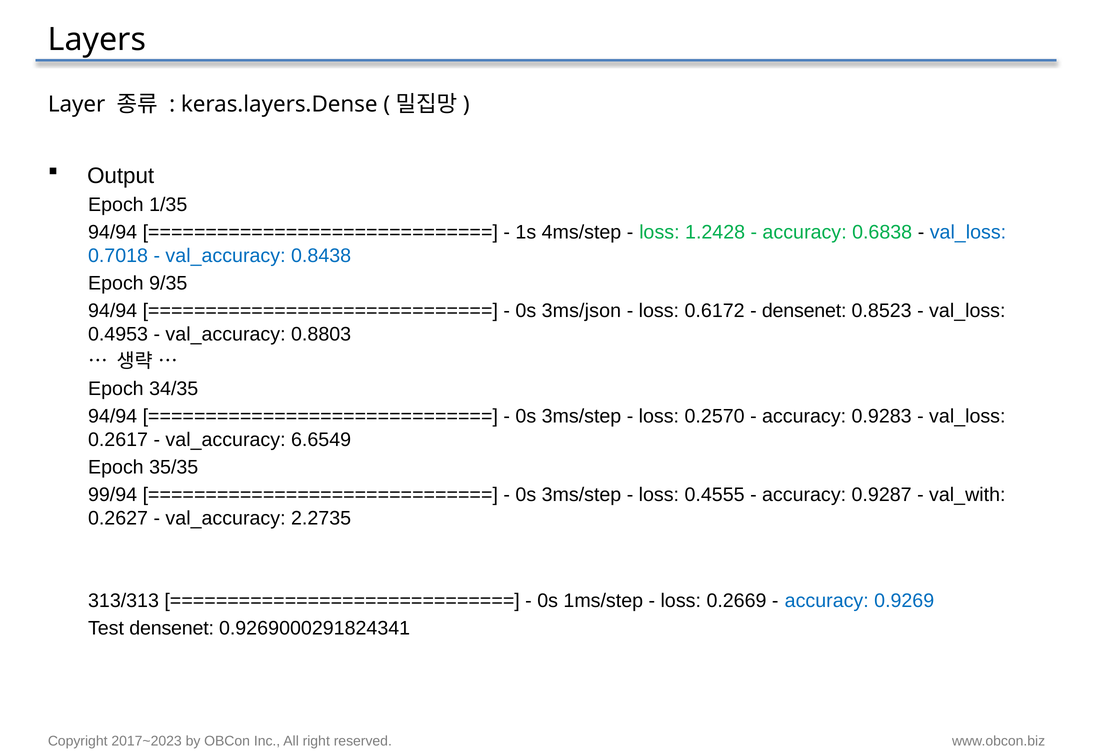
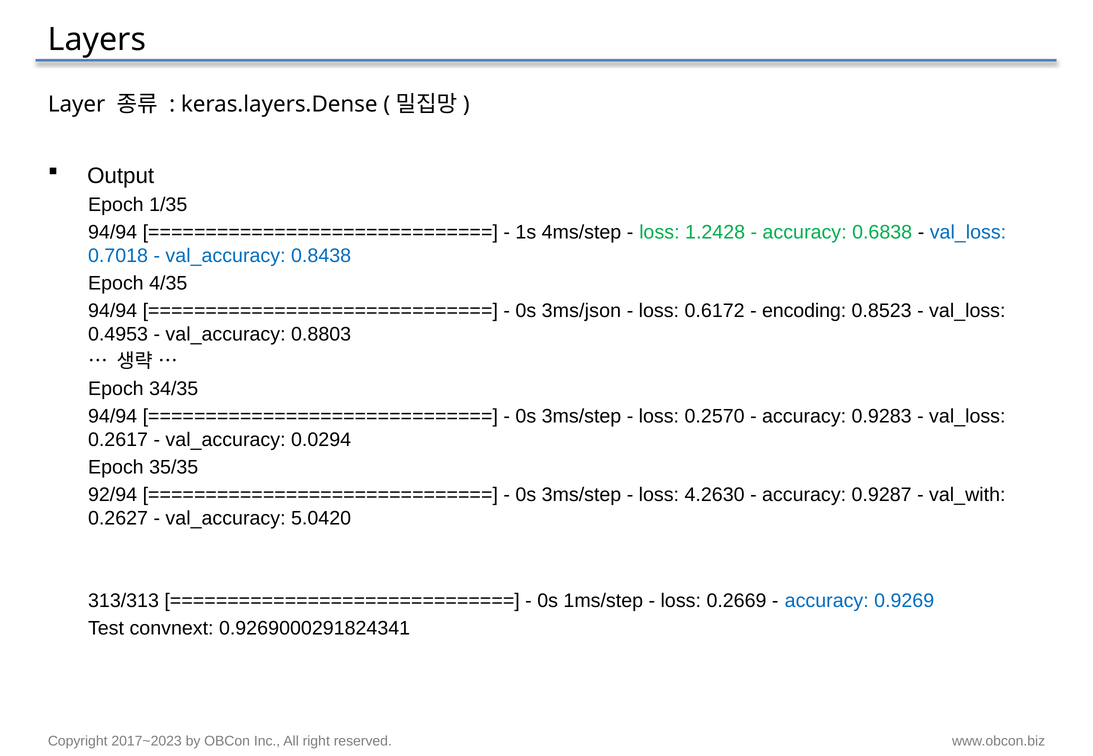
9/35: 9/35 -> 4/35
densenet at (804, 311): densenet -> encoding
6.6549: 6.6549 -> 0.0294
99/94: 99/94 -> 92/94
0.4555: 0.4555 -> 4.2630
2.2735: 2.2735 -> 5.0420
Test densenet: densenet -> convnext
